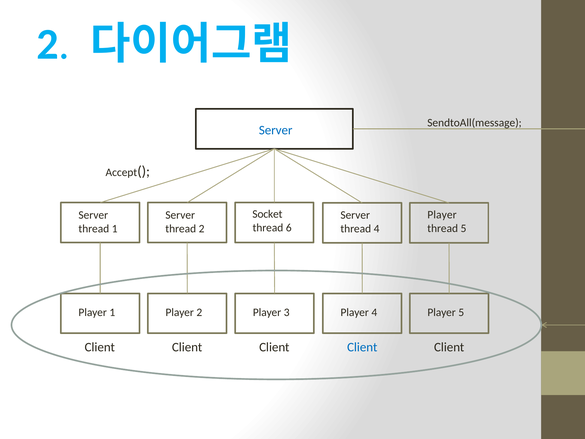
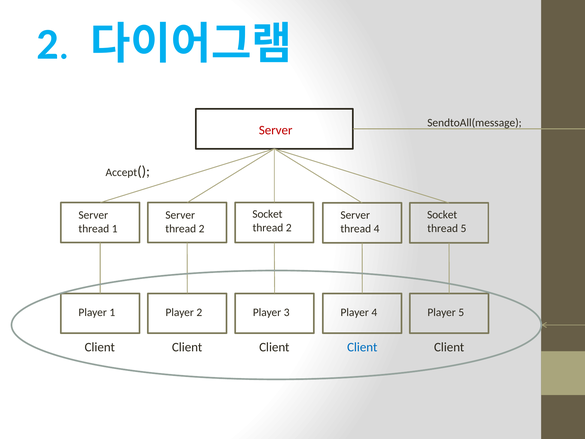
Server at (276, 130) colour: blue -> red
Player at (442, 215): Player -> Socket
6 at (289, 228): 6 -> 2
